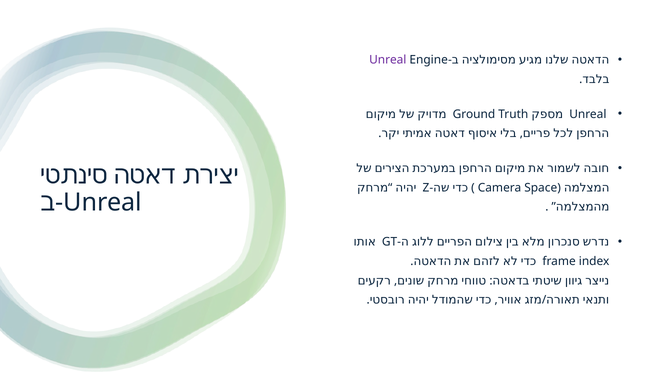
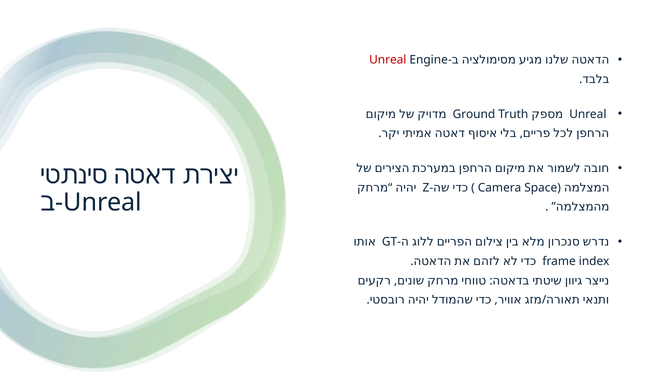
Unreal at (388, 60) colour: purple -> red
